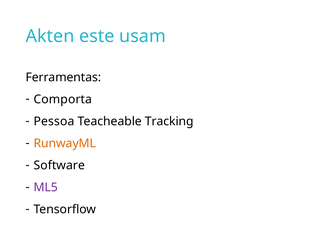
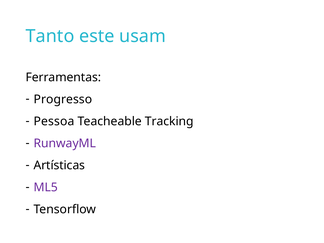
Akten: Akten -> Tanto
Comporta: Comporta -> Progresso
RunwayML colour: orange -> purple
Software: Software -> Artísticas
